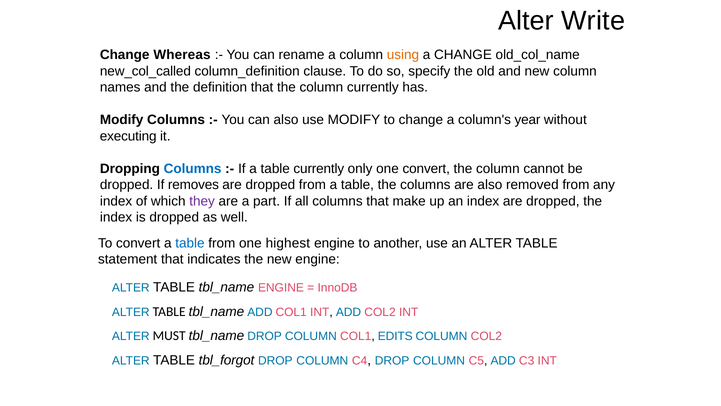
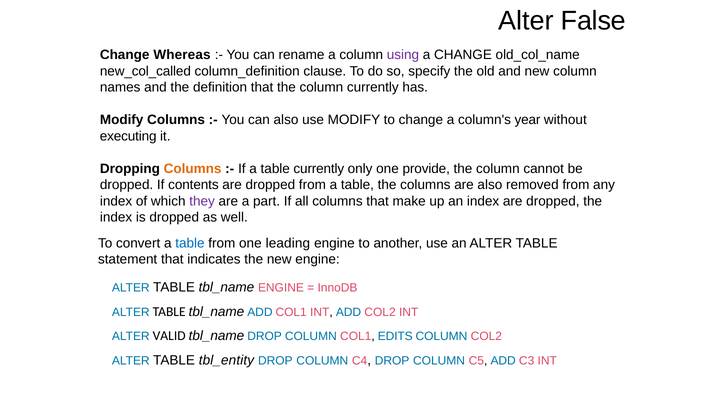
Write: Write -> False
using colour: orange -> purple
Columns at (193, 168) colour: blue -> orange
one convert: convert -> provide
removes: removes -> contents
highest: highest -> leading
MUST: MUST -> VALID
tbl_forgot: tbl_forgot -> tbl_entity
